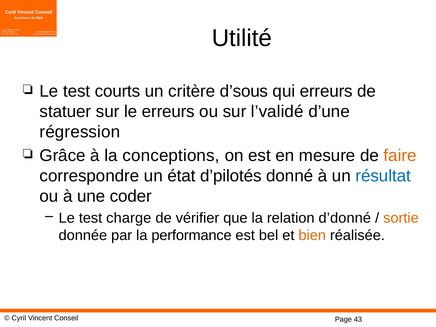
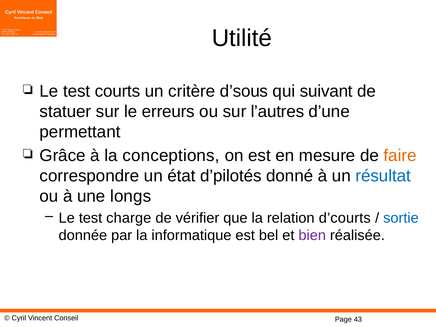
qui erreurs: erreurs -> suivant
l’validé: l’validé -> l’autres
régression: régression -> permettant
coder: coder -> longs
d’donné: d’donné -> d’courts
sortie colour: orange -> blue
performance: performance -> informatique
bien colour: orange -> purple
